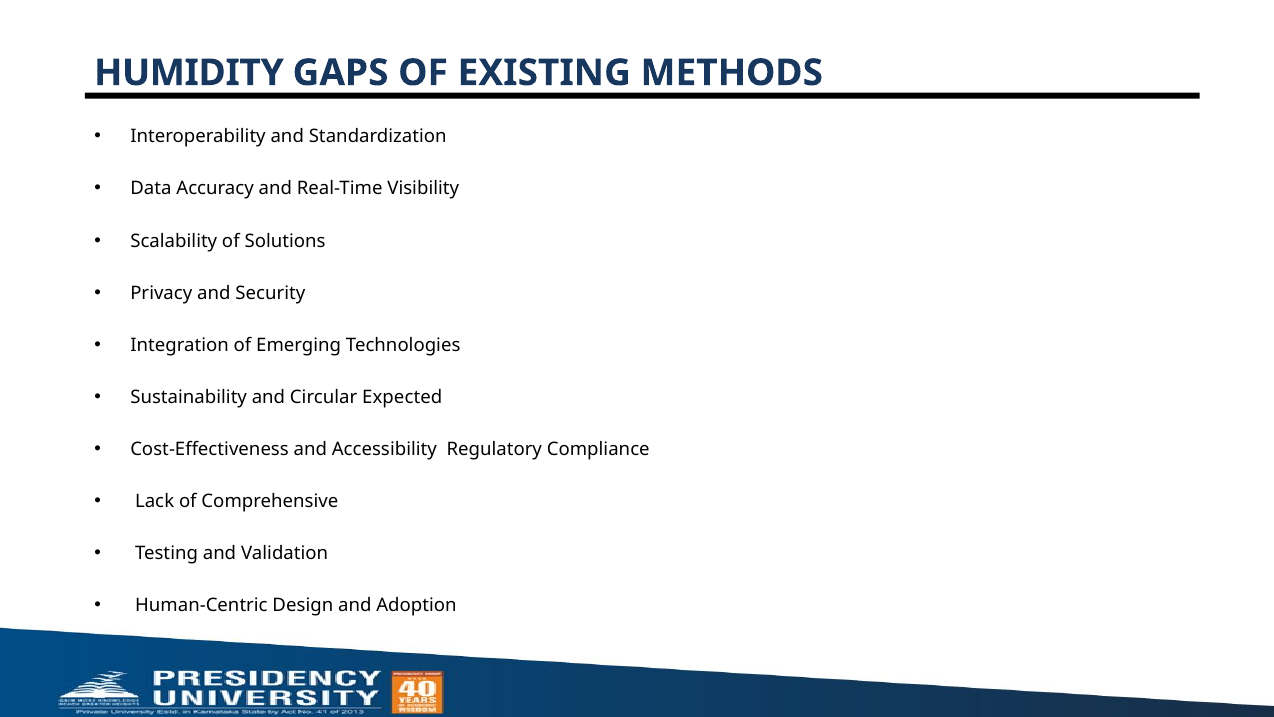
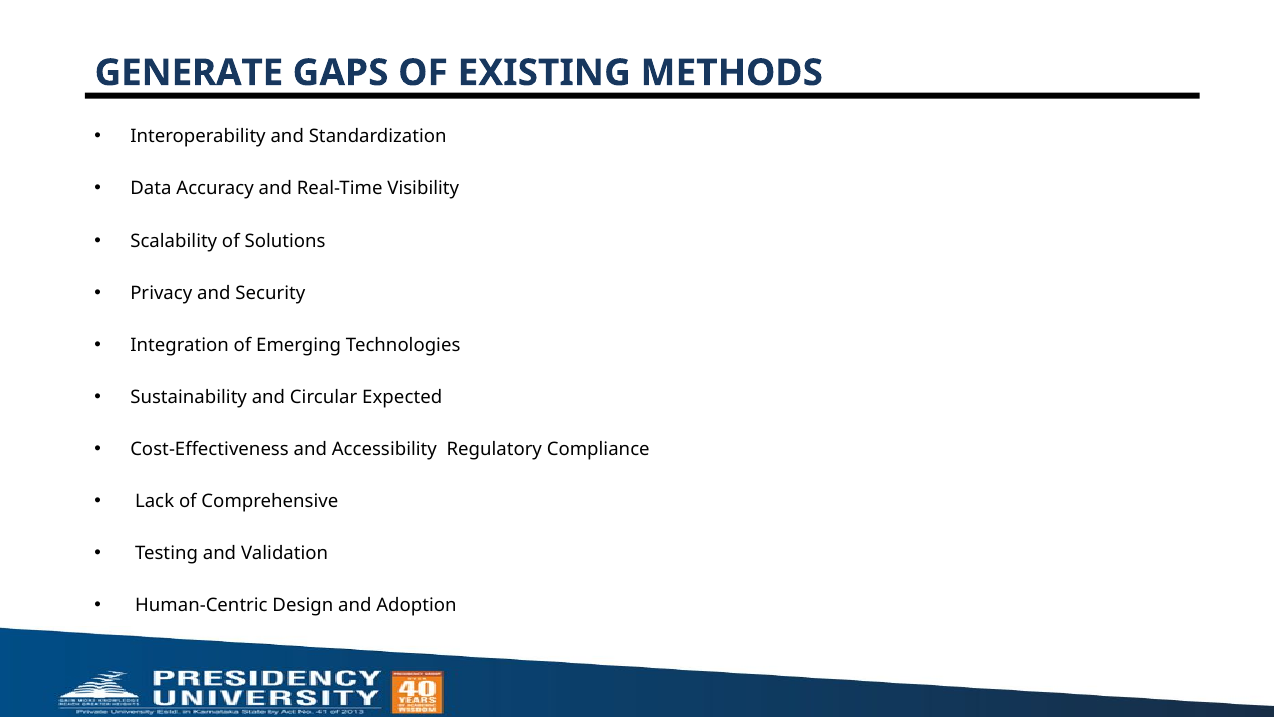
HUMIDITY: HUMIDITY -> GENERATE
